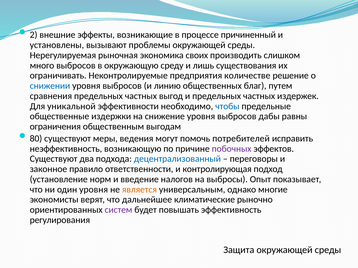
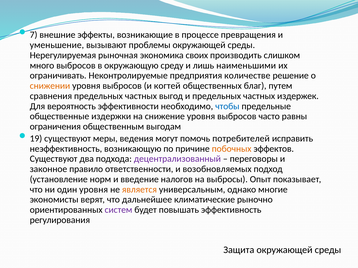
2: 2 -> 7
причиненный: причиненный -> превращения
установлены: установлены -> уменьшение
существования: существования -> наименьшими
снижении colour: blue -> orange
линию: линию -> когтей
уникальной: уникальной -> вероятность
дабы: дабы -> часто
80: 80 -> 19
побочных colour: purple -> orange
децентрализованный colour: blue -> purple
контролирующая: контролирующая -> возобновляемых
